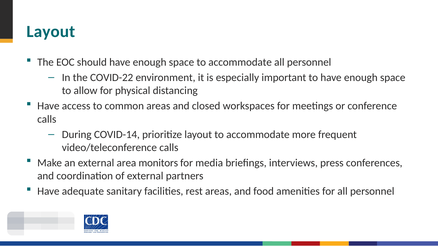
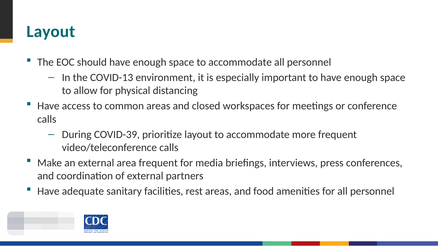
COVID-22: COVID-22 -> COVID-13
COVID-14: COVID-14 -> COVID-39
area monitors: monitors -> frequent
